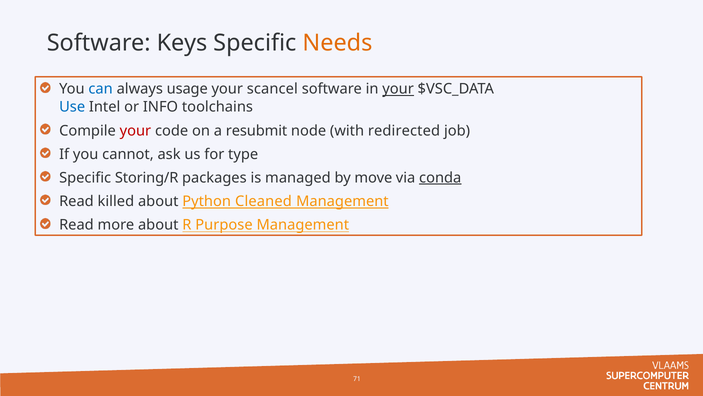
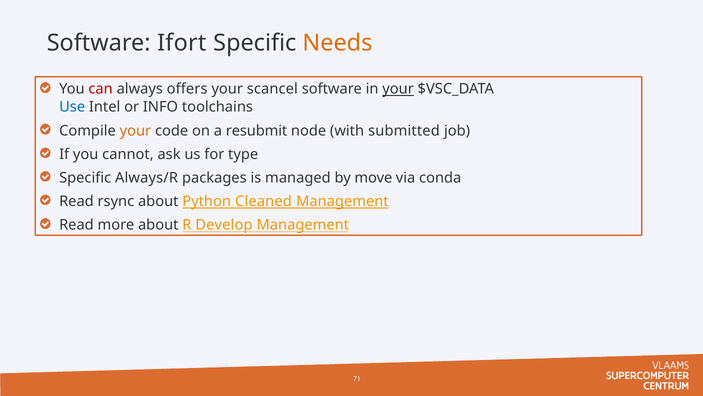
Keys: Keys -> Ifort
can colour: blue -> red
usage: usage -> offers
your at (135, 131) colour: red -> orange
redirected: redirected -> submitted
Storing/R: Storing/R -> Always/R
conda underline: present -> none
killed: killed -> rsync
Purpose: Purpose -> Develop
